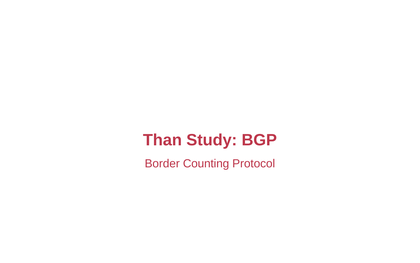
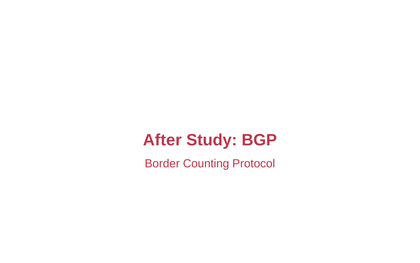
Than: Than -> After
